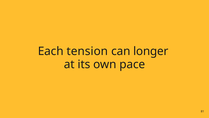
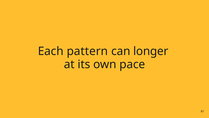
tension: tension -> pattern
